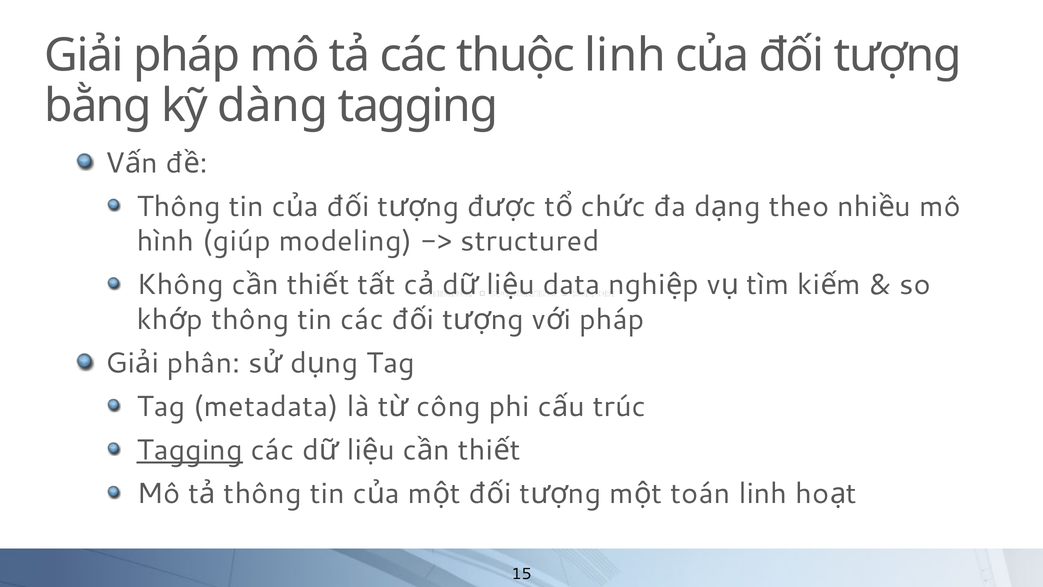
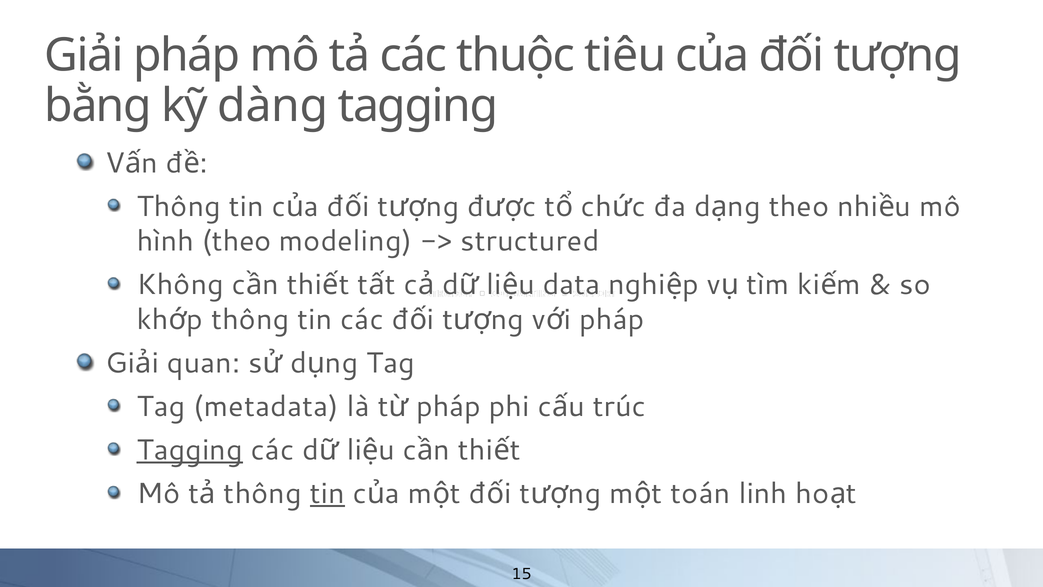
thuộc linh: linh -> tiêu
hình giúp: giúp -> theo
phân: phân -> quan
công at (449, 406): công -> pháp
tin at (327, 493) underline: none -> present
